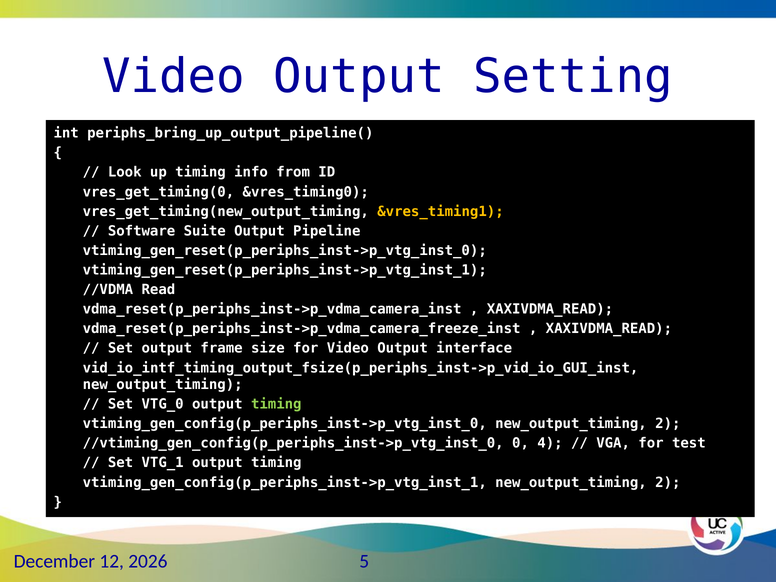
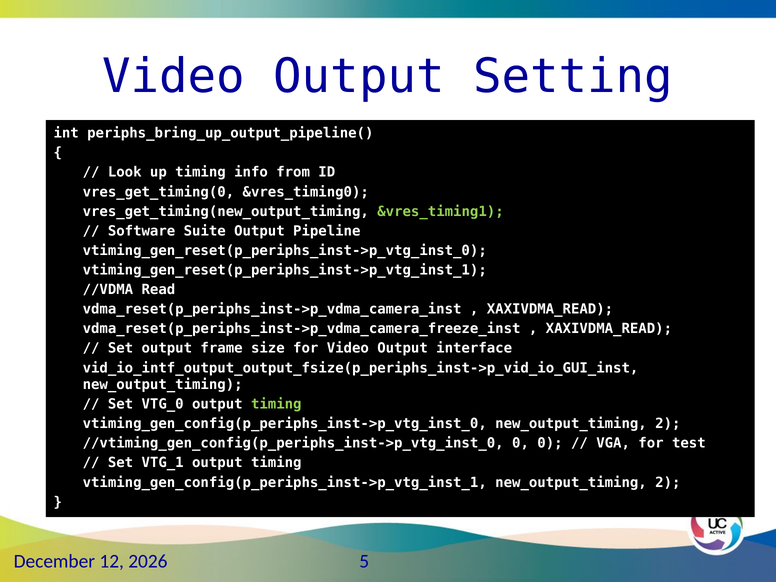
&vres_timing1 colour: yellow -> light green
vid_io_intf_timing_output_fsize(p_periphs_inst->p_vid_io_GUI_inst: vid_io_intf_timing_output_fsize(p_periphs_inst->p_vid_io_GUI_inst -> vid_io_intf_output_output_fsize(p_periphs_inst->p_vid_io_GUI_inst
0 4: 4 -> 0
